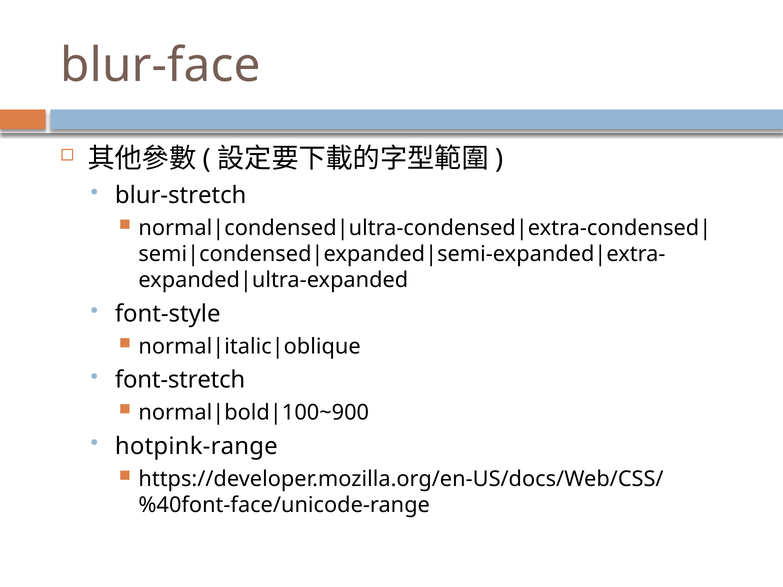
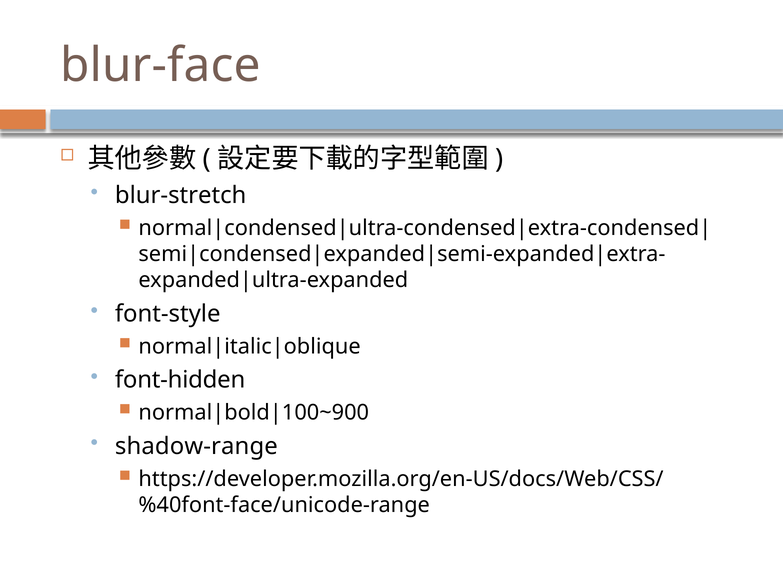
font-stretch: font-stretch -> font-hidden
hotpink-range: hotpink-range -> shadow-range
